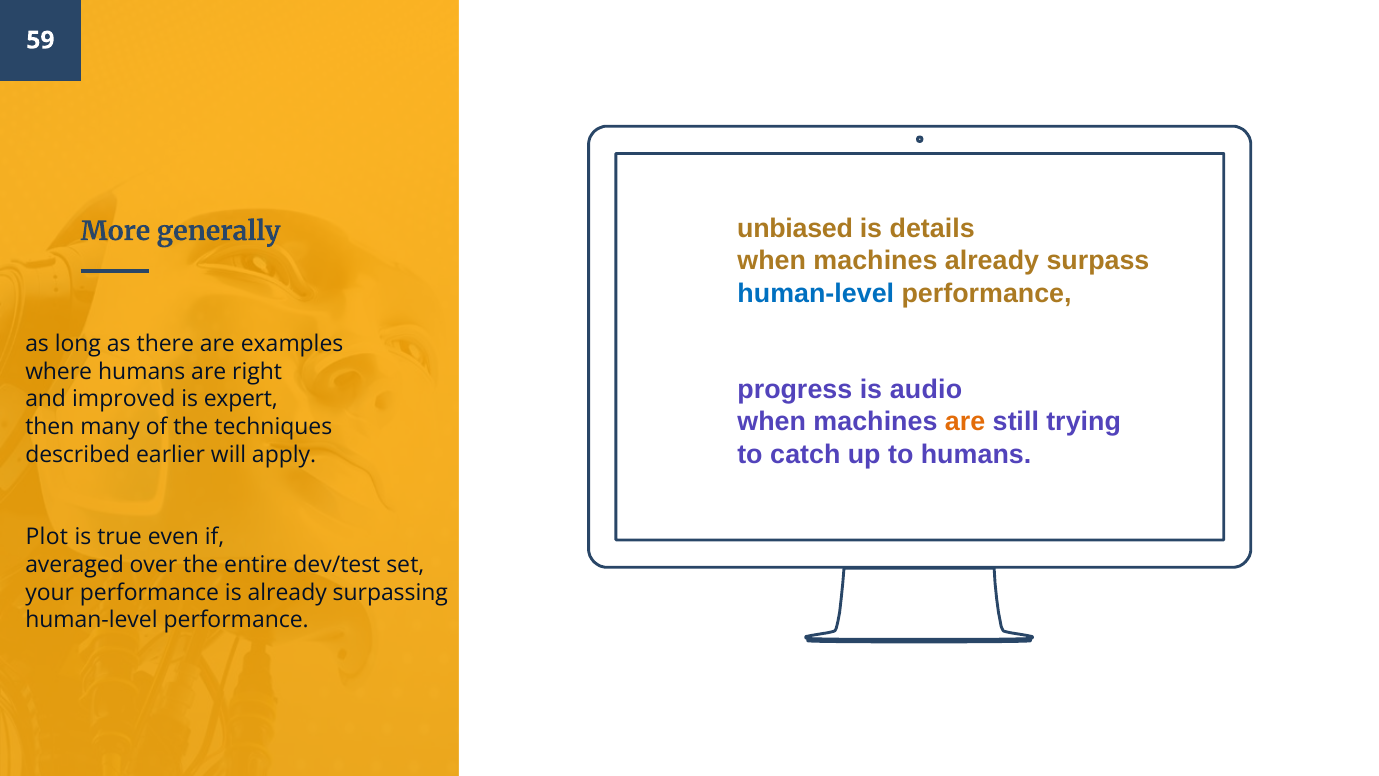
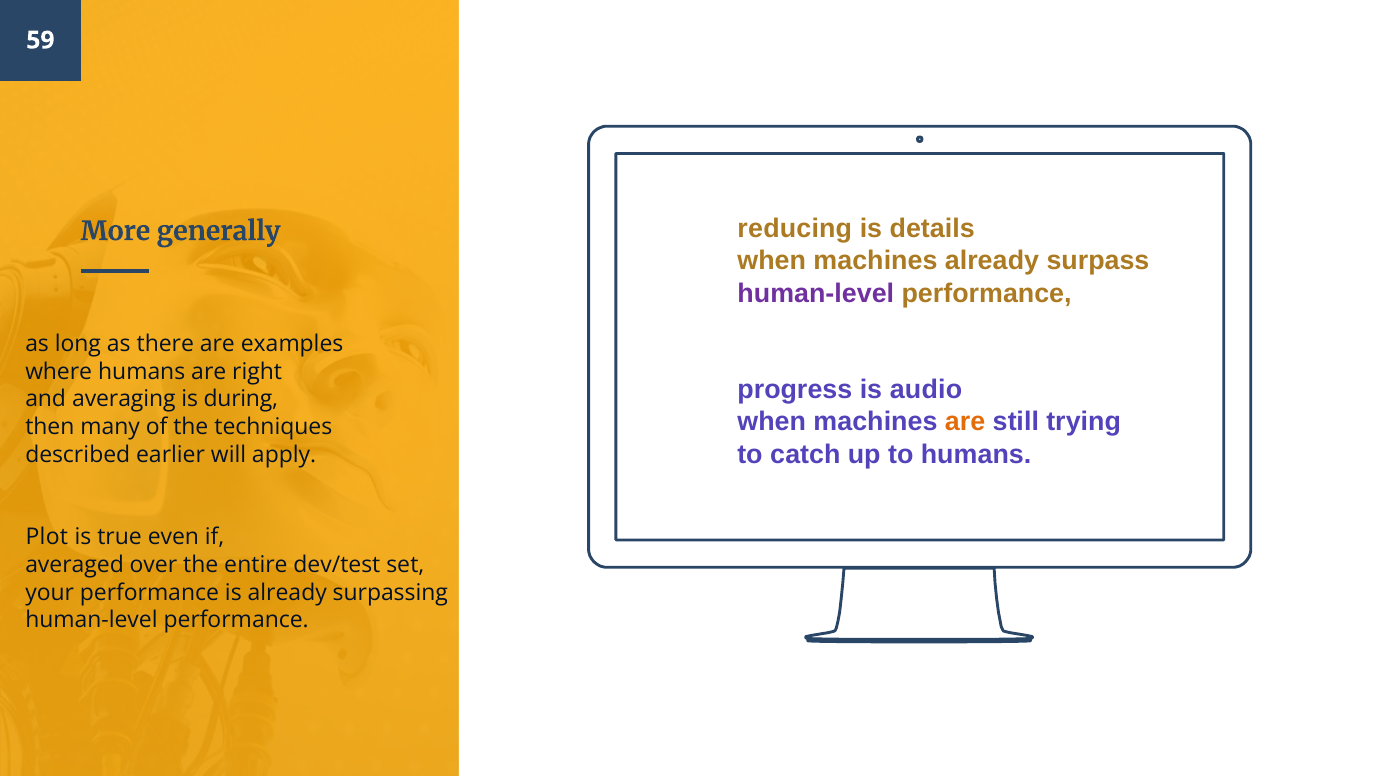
unbiased: unbiased -> reducing
human-level at (816, 293) colour: blue -> purple
improved: improved -> averaging
expert: expert -> during
